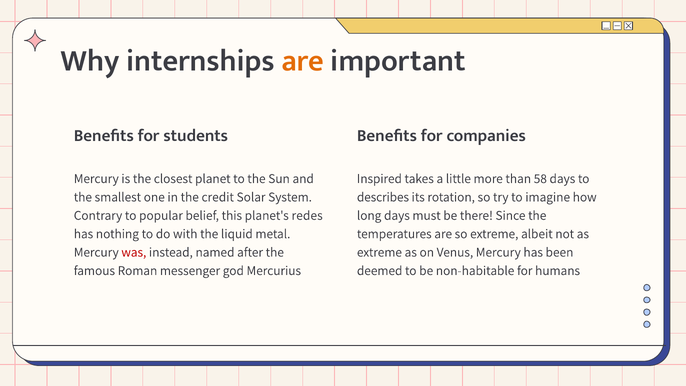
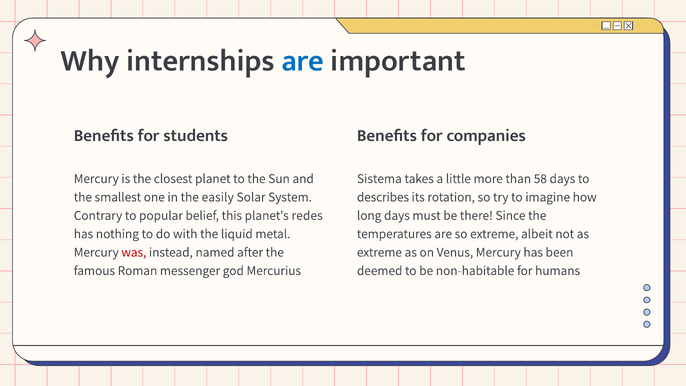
are at (303, 61) colour: orange -> blue
Inspired: Inspired -> Sistema
credit: credit -> easily
